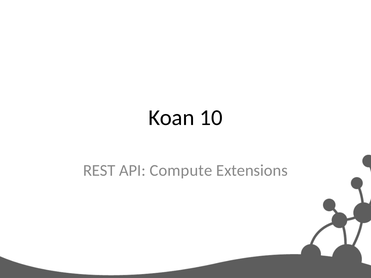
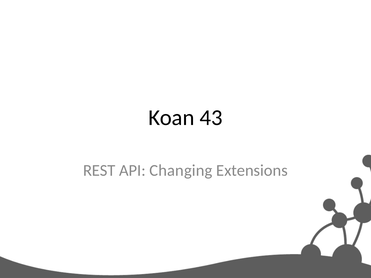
10: 10 -> 43
Compute: Compute -> Changing
